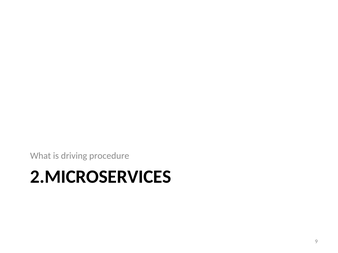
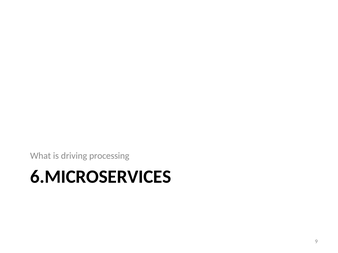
procedure: procedure -> processing
2.MICROSERVICES: 2.MICROSERVICES -> 6.MICROSERVICES
